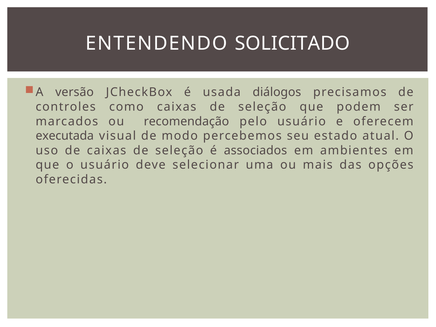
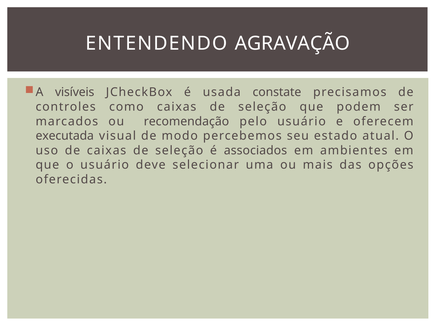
SOLICITADO: SOLICITADO -> AGRAVAÇÃO
versão: versão -> visíveis
diálogos: diálogos -> constate
